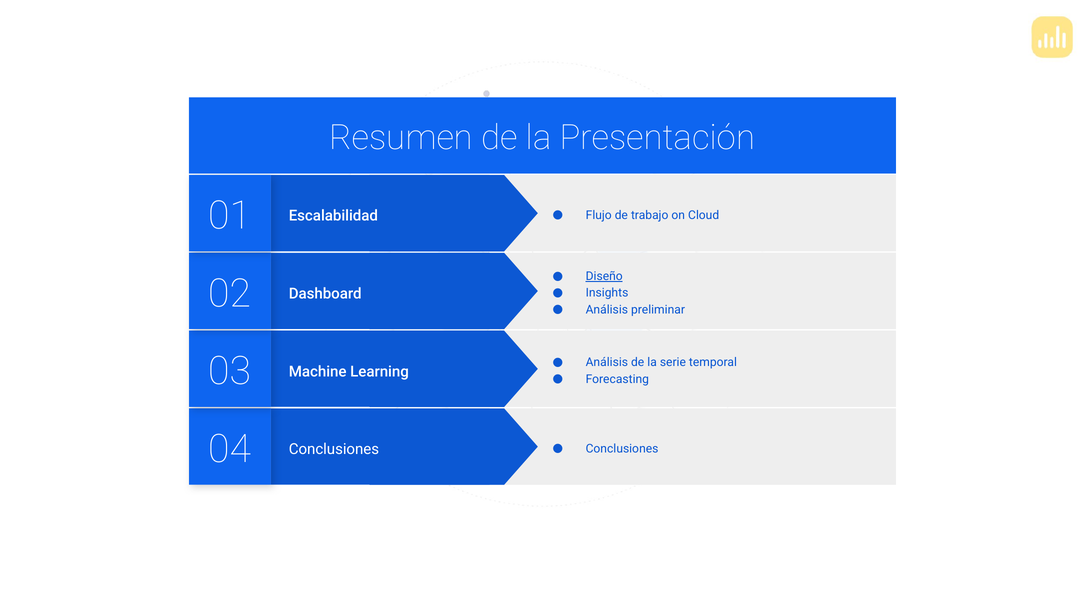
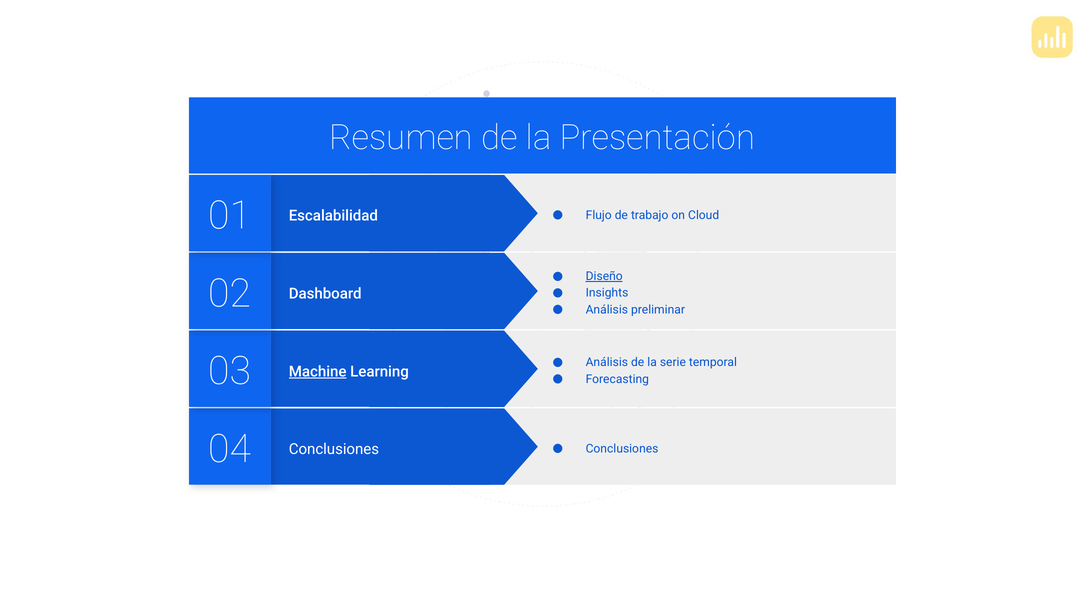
Machine underline: none -> present
